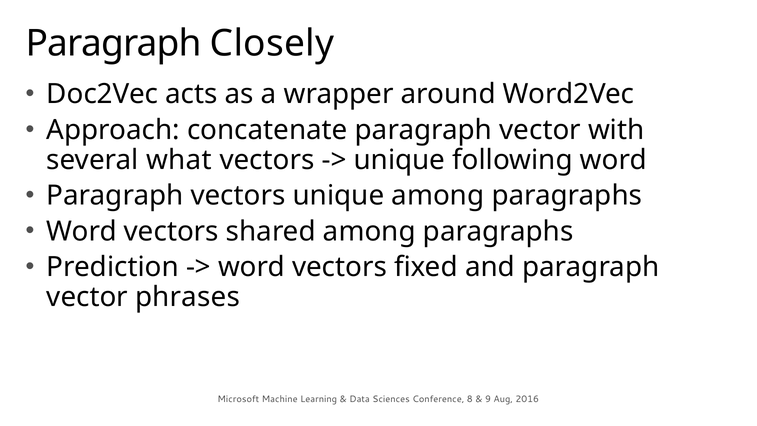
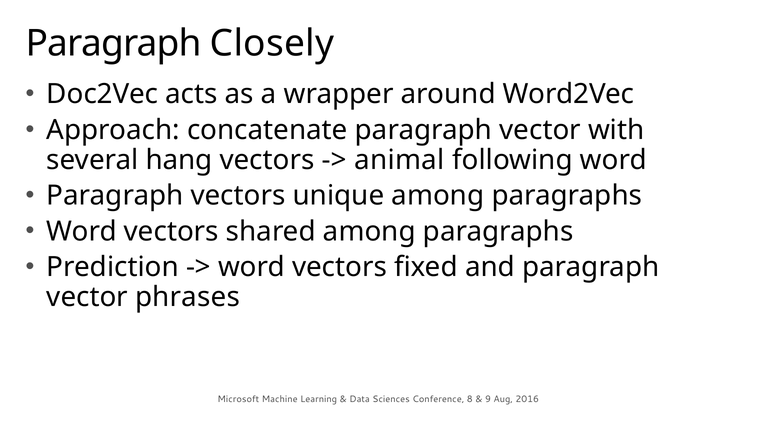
what: what -> hang
unique at (399, 160): unique -> animal
